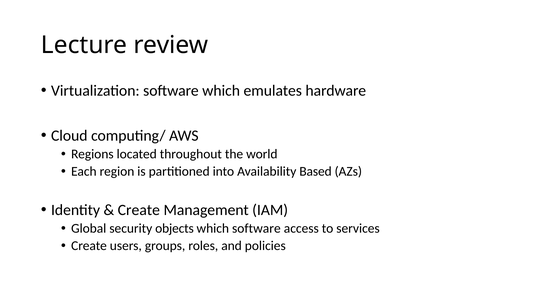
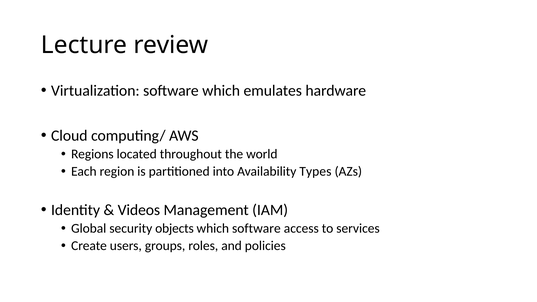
Based: Based -> Types
Create at (139, 210): Create -> Videos
